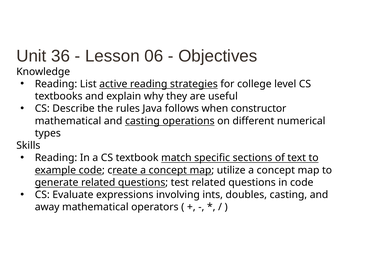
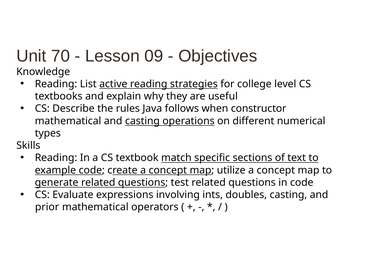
36: 36 -> 70
06: 06 -> 09
away: away -> prior
